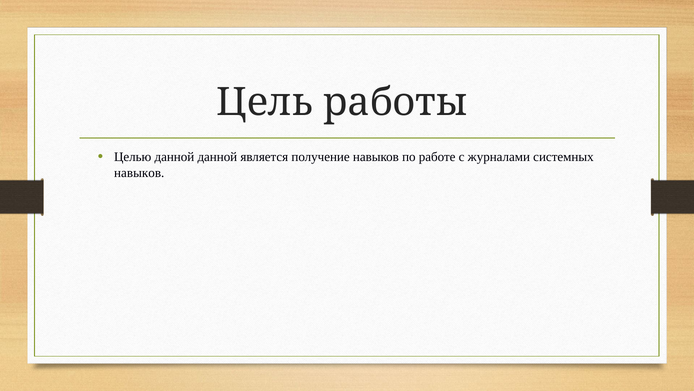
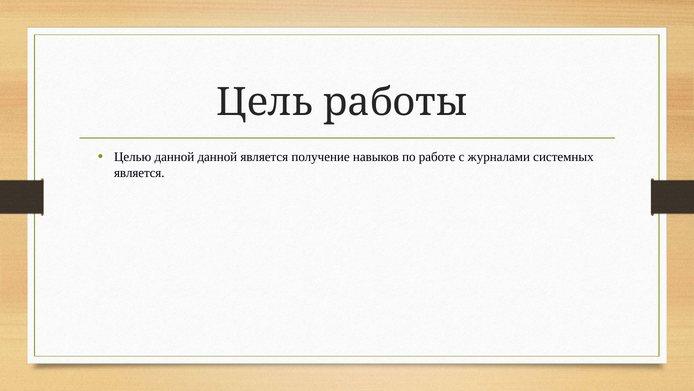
навыков at (139, 172): навыков -> является
